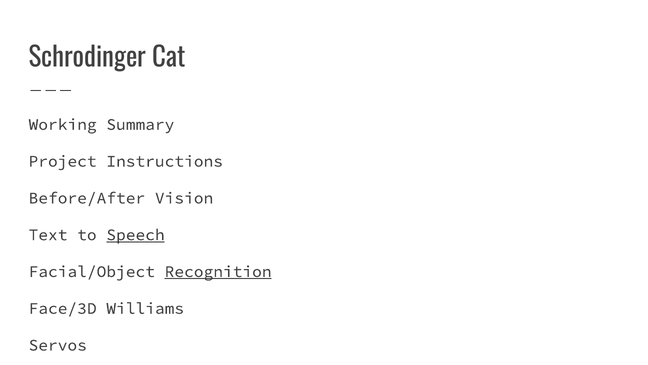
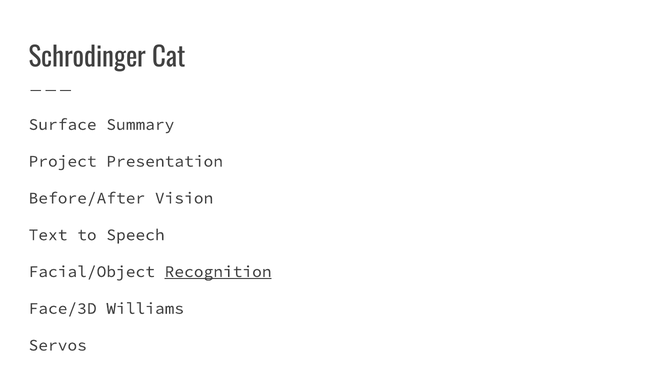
Working: Working -> Surface
Instructions: Instructions -> Presentation
Speech underline: present -> none
